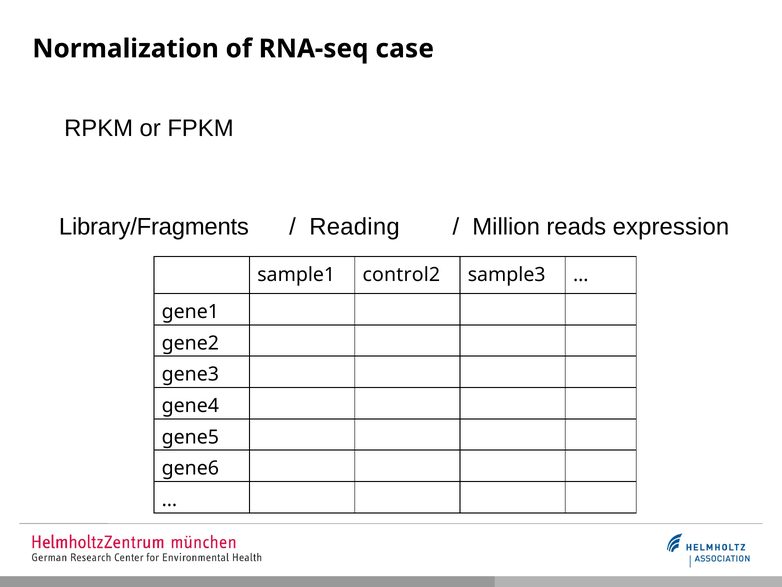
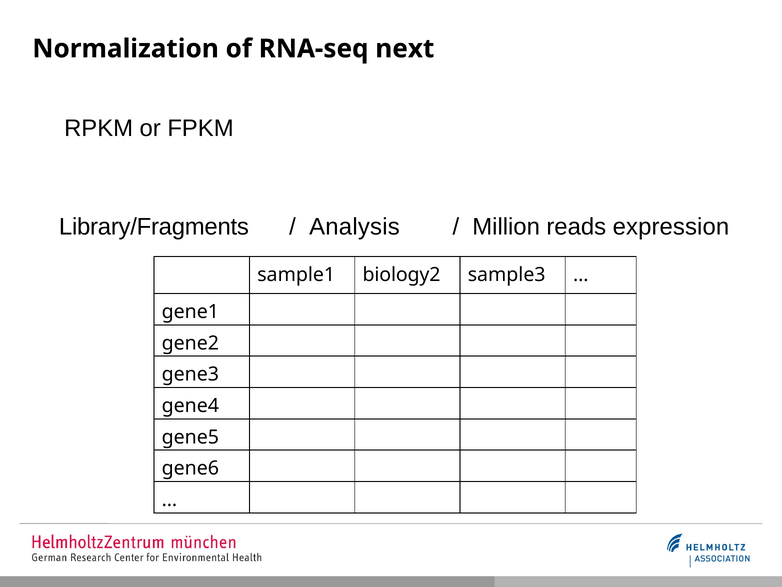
case: case -> next
Reading: Reading -> Analysis
control2: control2 -> biology2
